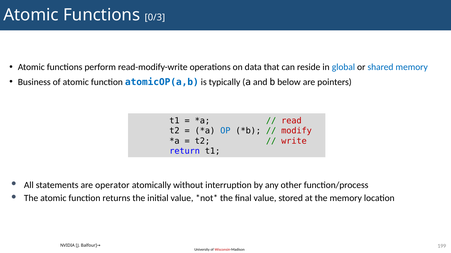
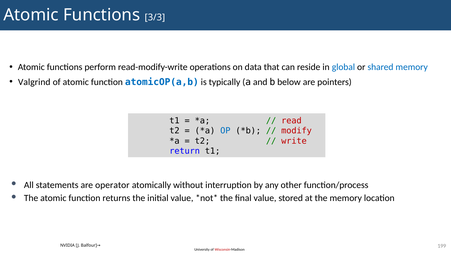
0/3: 0/3 -> 3/3
Business: Business -> Valgrind
